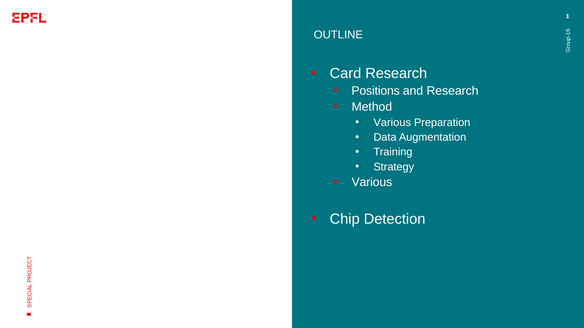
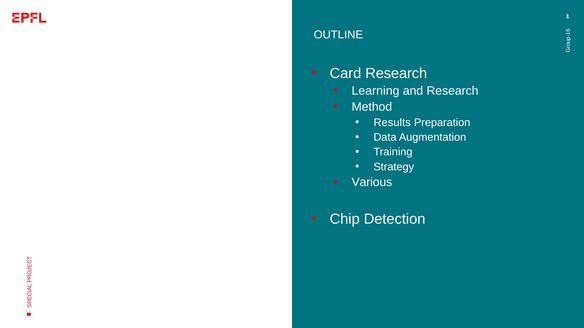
Positions: Positions -> Learning
Various at (392, 123): Various -> Results
